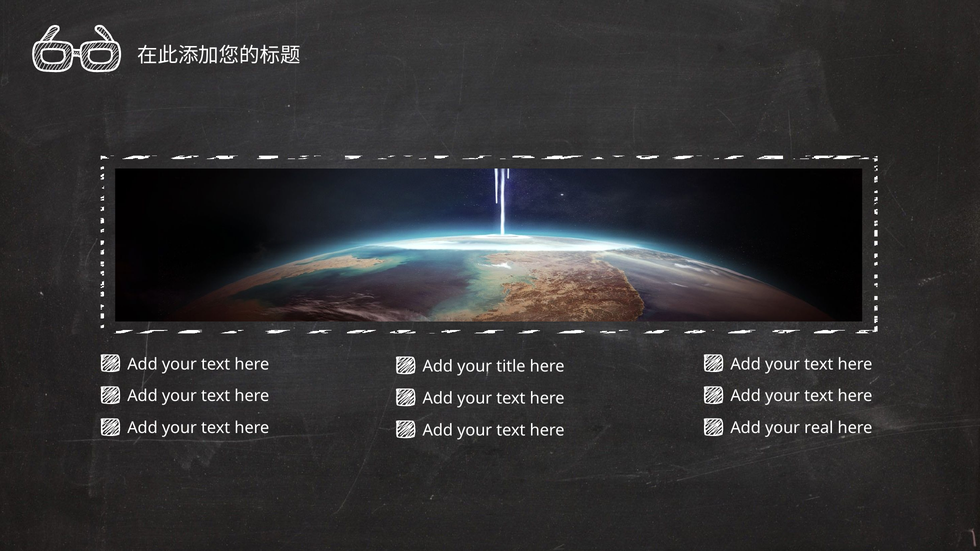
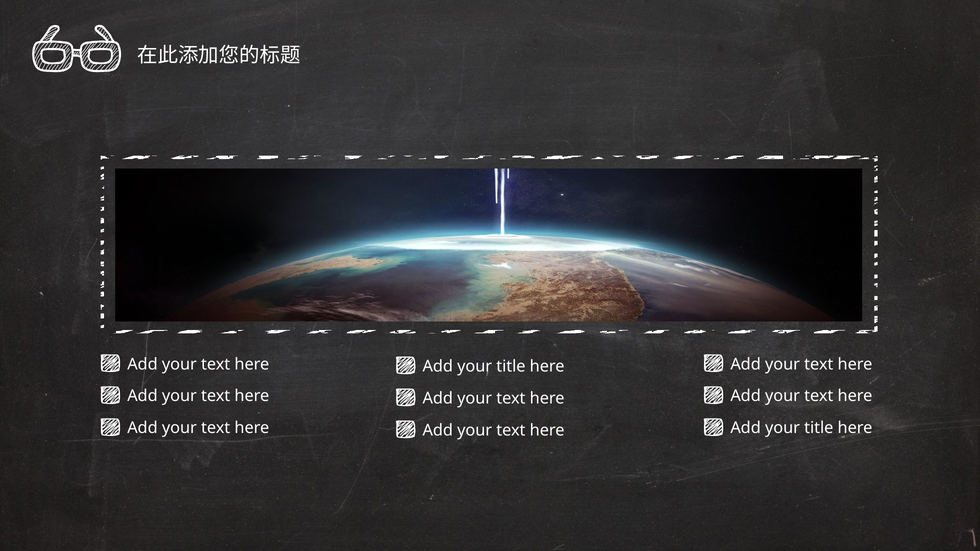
real at (819, 428): real -> title
